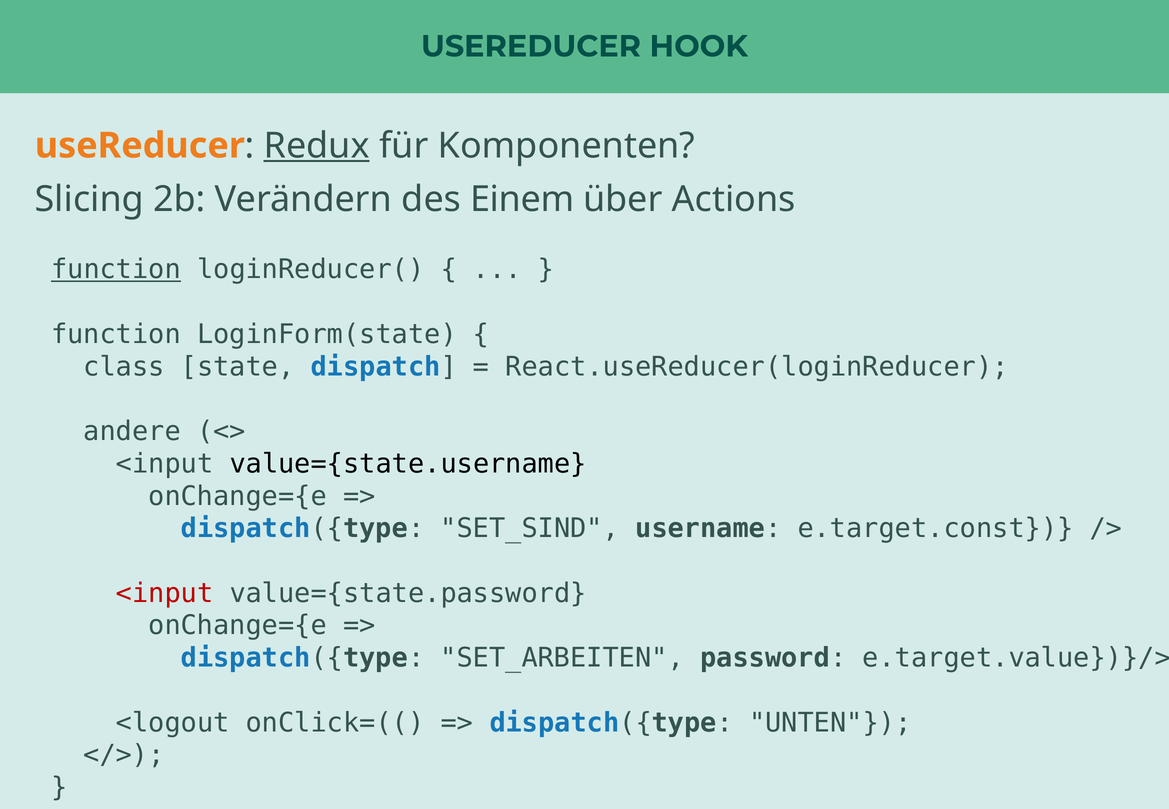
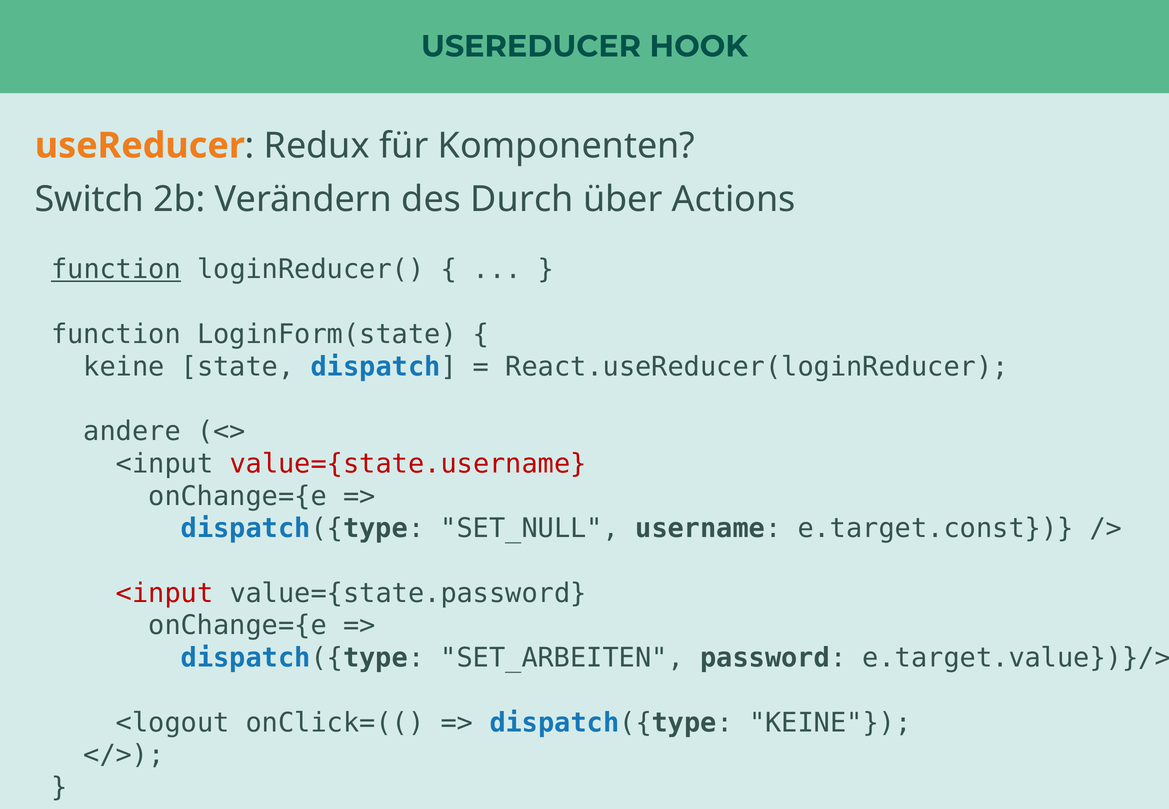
Redux underline: present -> none
Slicing: Slicing -> Switch
Einem: Einem -> Durch
class at (124, 367): class -> keine
value={state.username colour: black -> red
SET_SIND: SET_SIND -> SET_NULL
dispatch({type UNTEN: UNTEN -> KEINE
